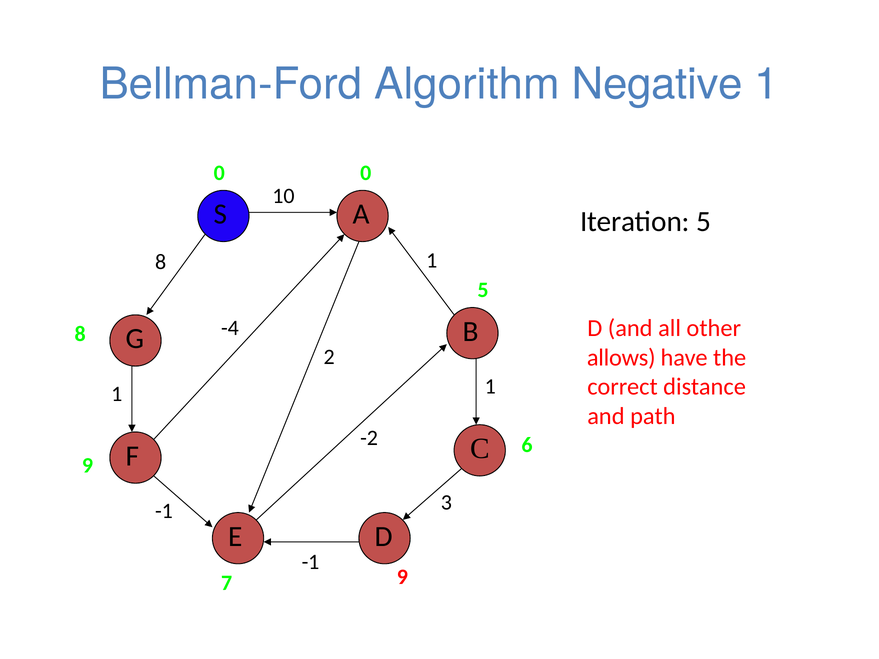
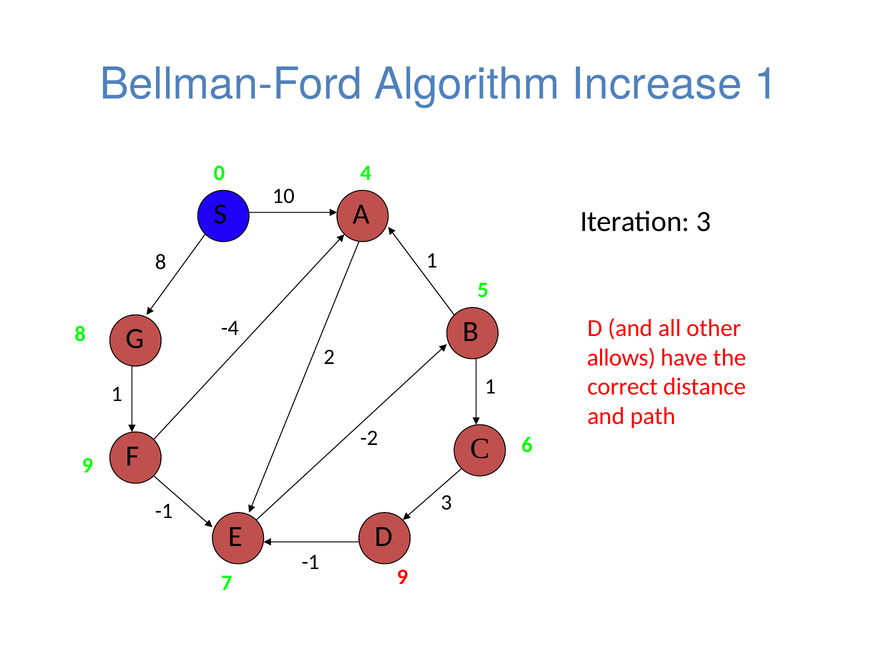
Negative: Negative -> Increase
0 0: 0 -> 4
Iteration 5: 5 -> 3
